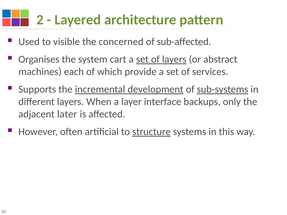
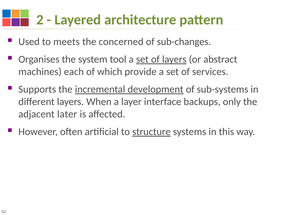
visible: visible -> meets
sub-affected: sub-affected -> sub-changes
cart: cart -> tool
sub-systems underline: present -> none
